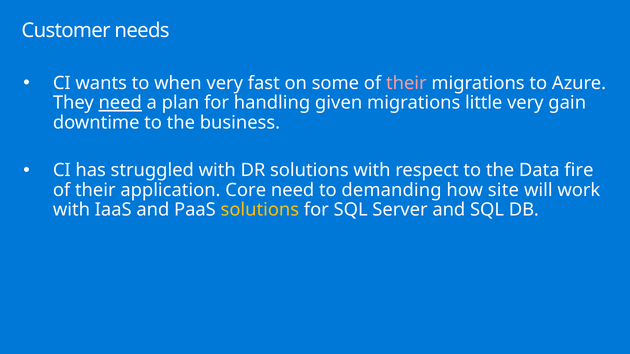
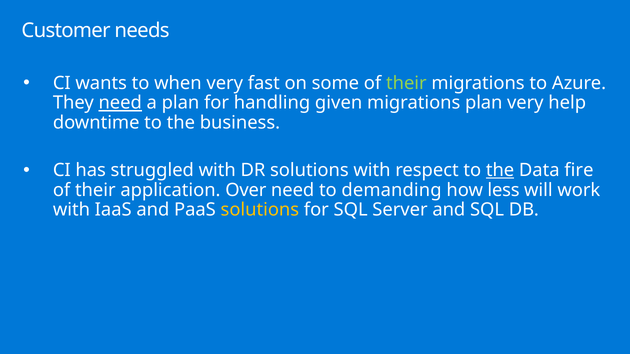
their at (406, 83) colour: pink -> light green
migrations little: little -> plan
gain: gain -> help
the at (500, 170) underline: none -> present
Core: Core -> Over
site: site -> less
